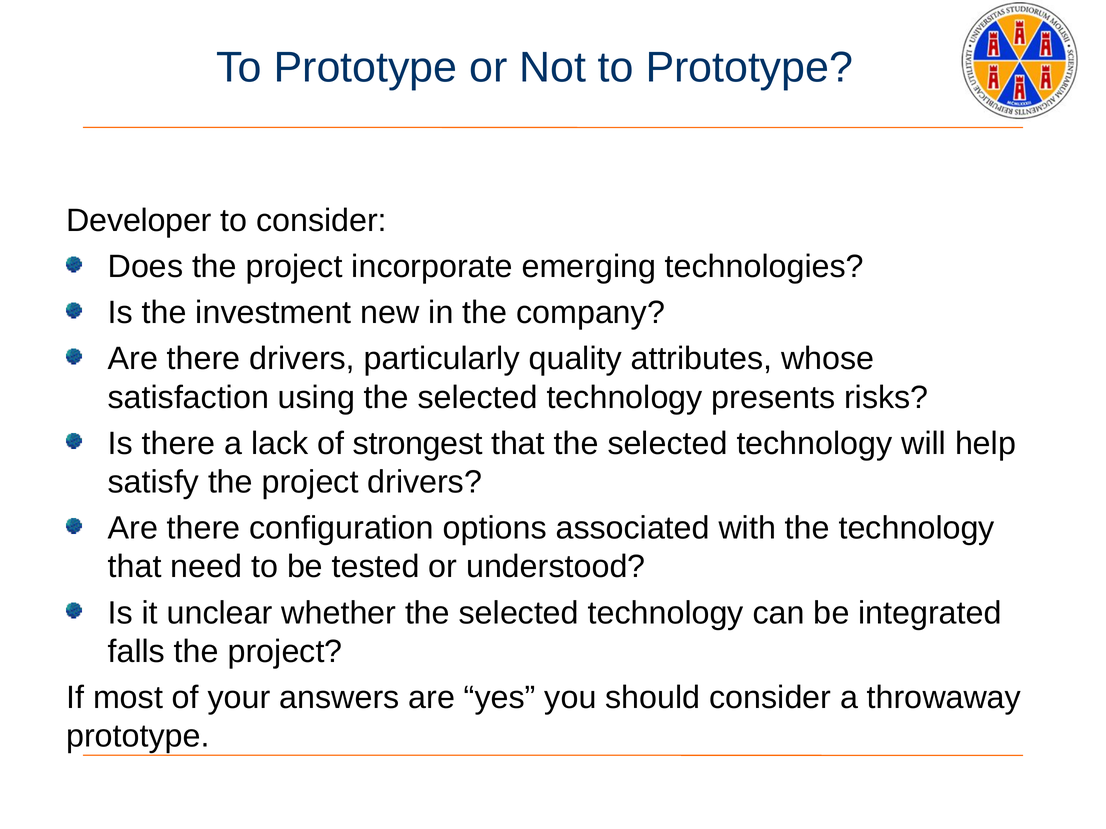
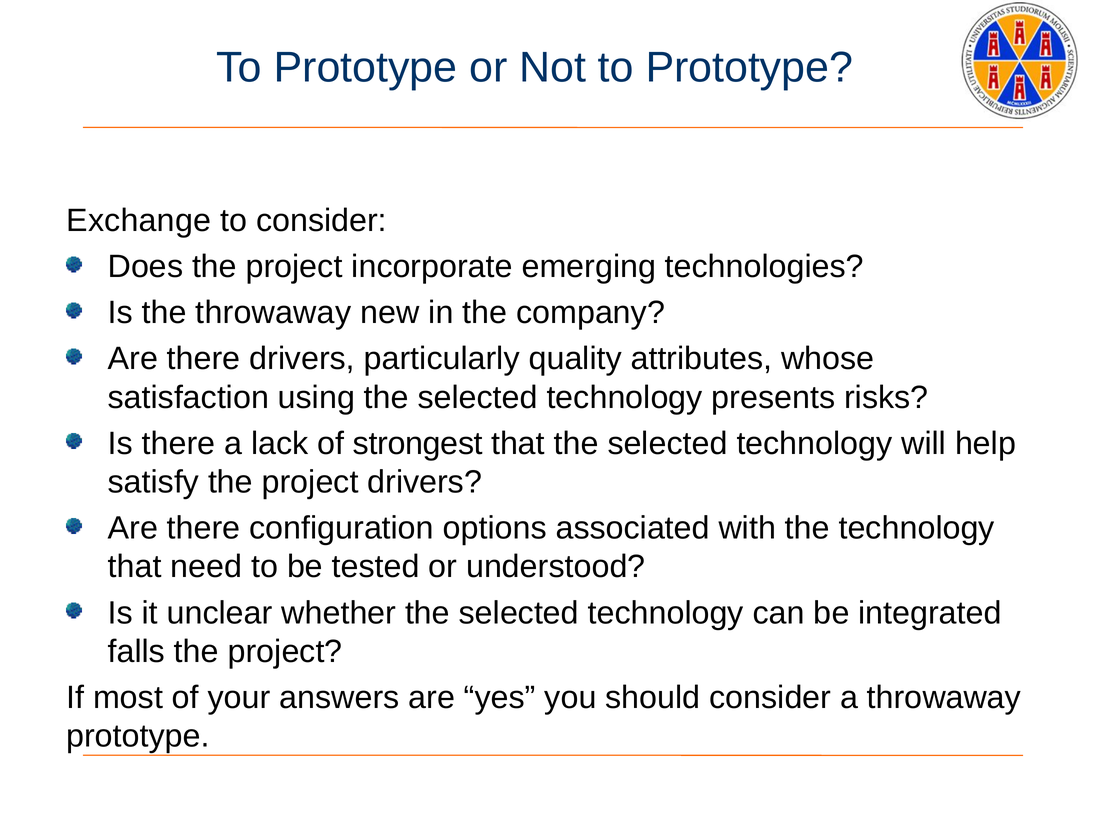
Developer: Developer -> Exchange
the investment: investment -> throwaway
